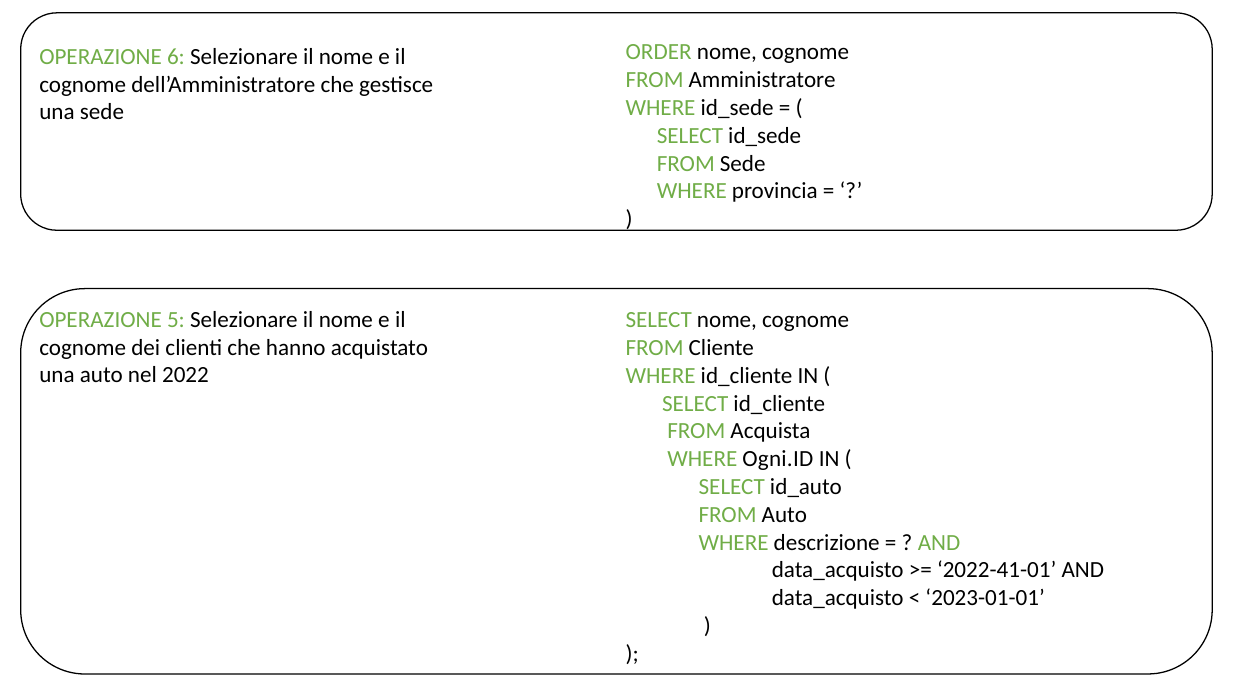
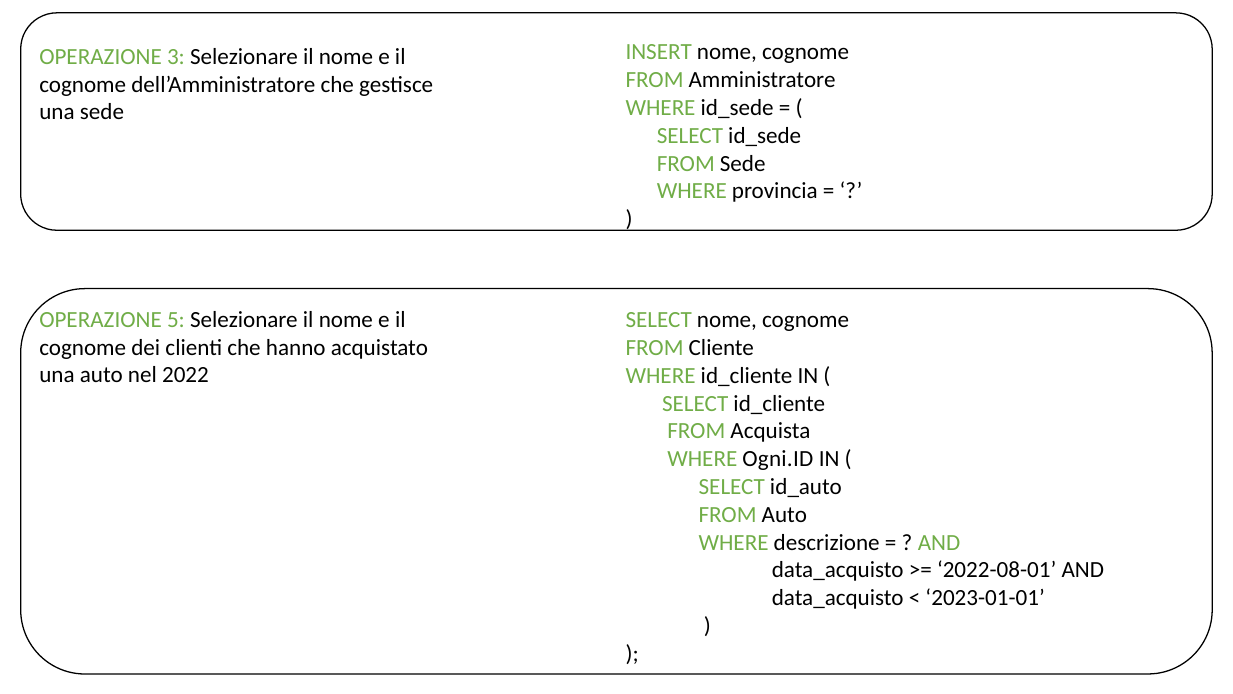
ORDER: ORDER -> INSERT
6: 6 -> 3
2022-41-01: 2022-41-01 -> 2022-08-01
